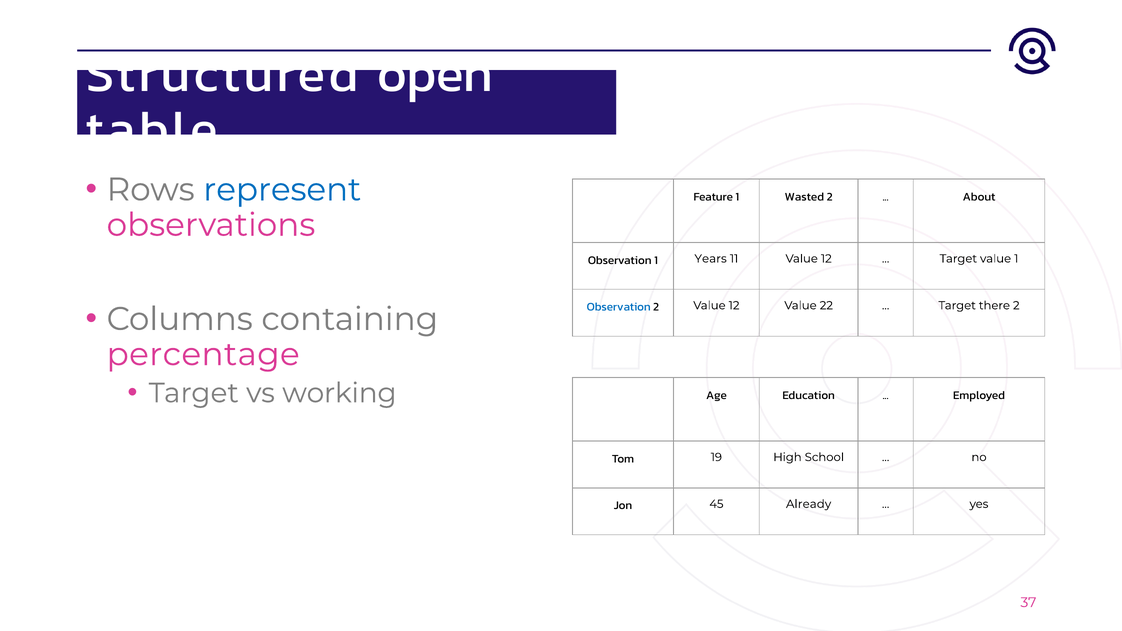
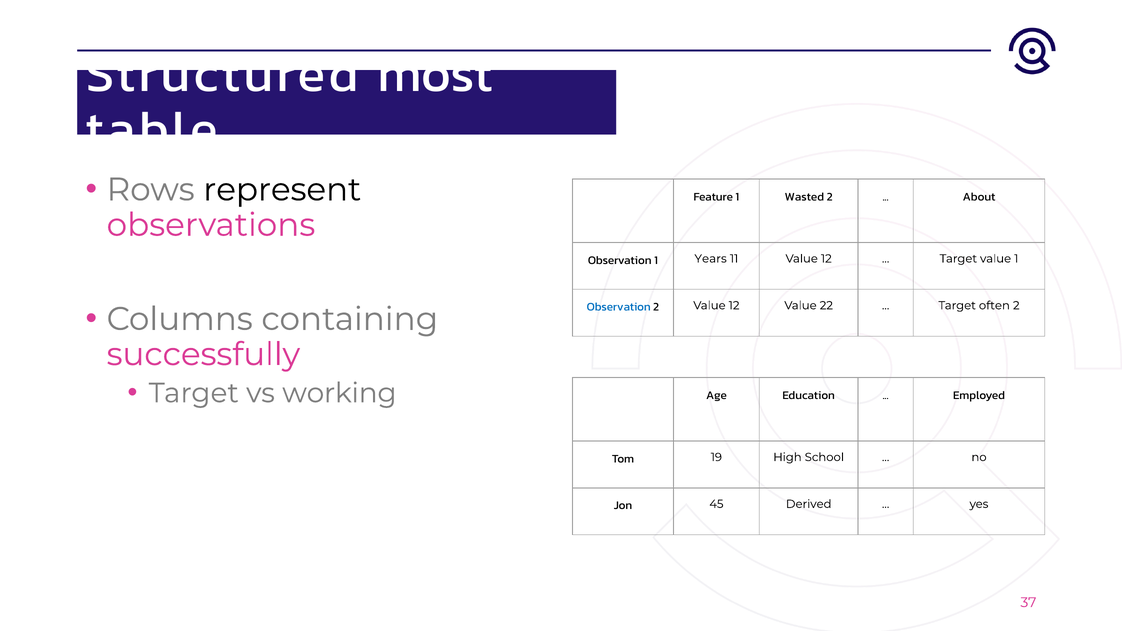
open: open -> most
represent colour: blue -> black
there: there -> often
percentage: percentage -> successfully
Already: Already -> Derived
